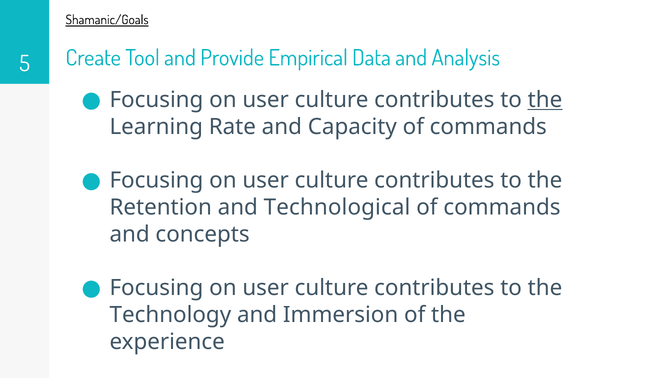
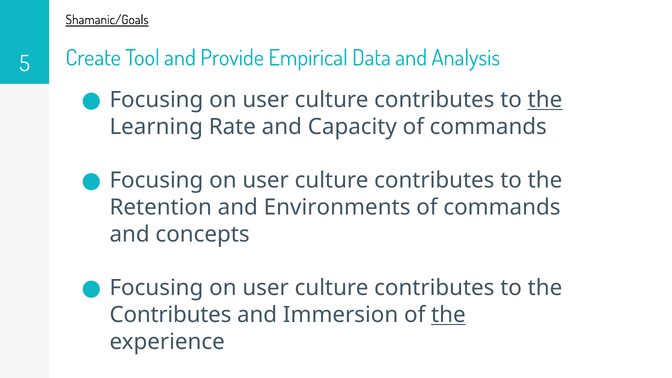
Technological: Technological -> Environments
Technology at (170, 315): Technology -> Contributes
the at (448, 315) underline: none -> present
